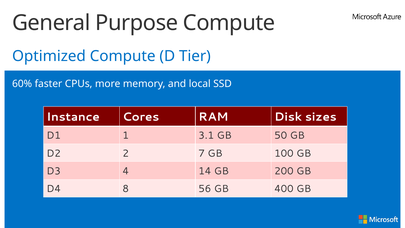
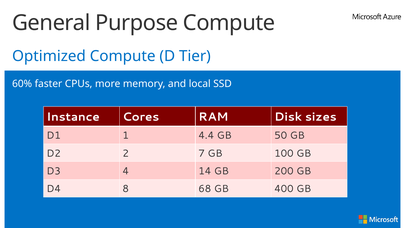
3.1: 3.1 -> 4.4
56: 56 -> 68
